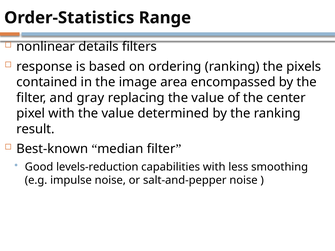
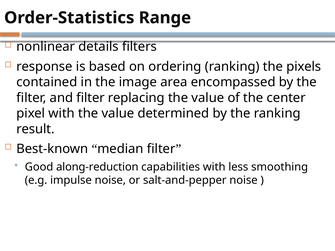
and gray: gray -> filter
levels-reduction: levels-reduction -> along-reduction
